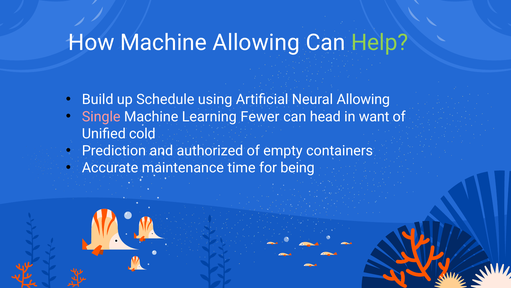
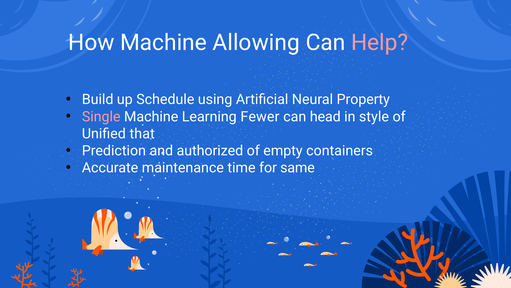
Help colour: light green -> pink
Neural Allowing: Allowing -> Property
want: want -> style
cold: cold -> that
being: being -> same
